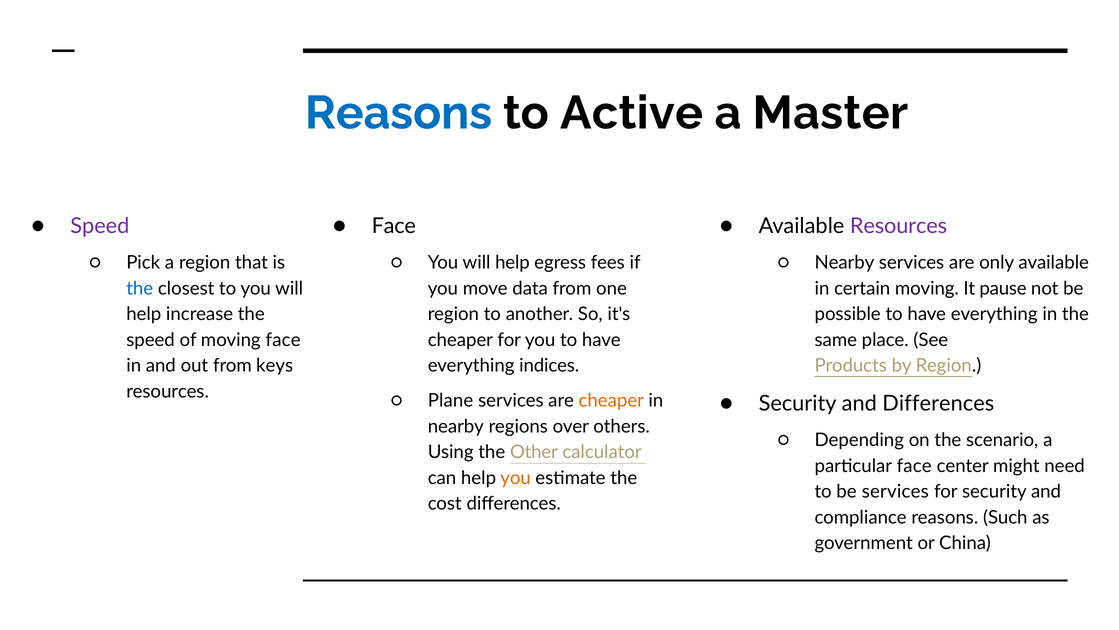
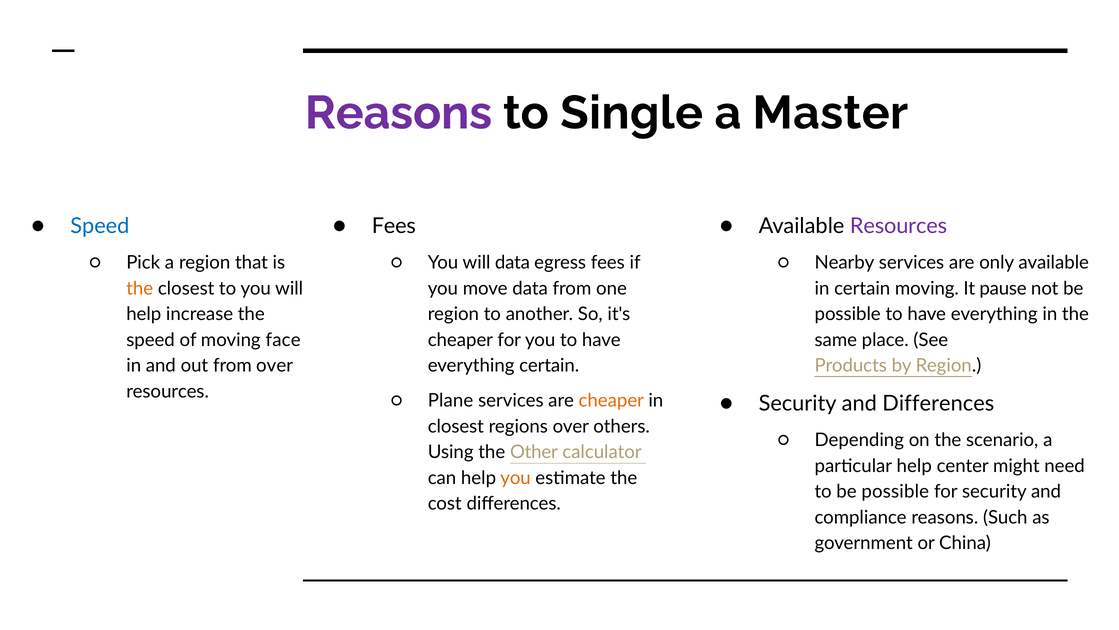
Reasons at (399, 113) colour: blue -> purple
Active: Active -> Single
Speed at (100, 226) colour: purple -> blue
Face at (394, 226): Face -> Fees
help at (512, 262): help -> data
the at (140, 288) colour: blue -> orange
from keys: keys -> over
everything indices: indices -> certain
nearby at (456, 426): nearby -> closest
particular face: face -> help
to be services: services -> possible
